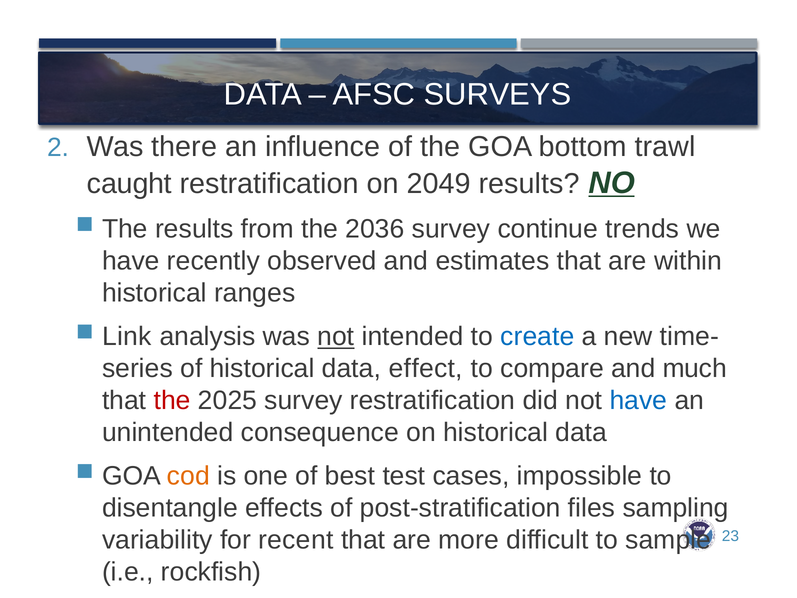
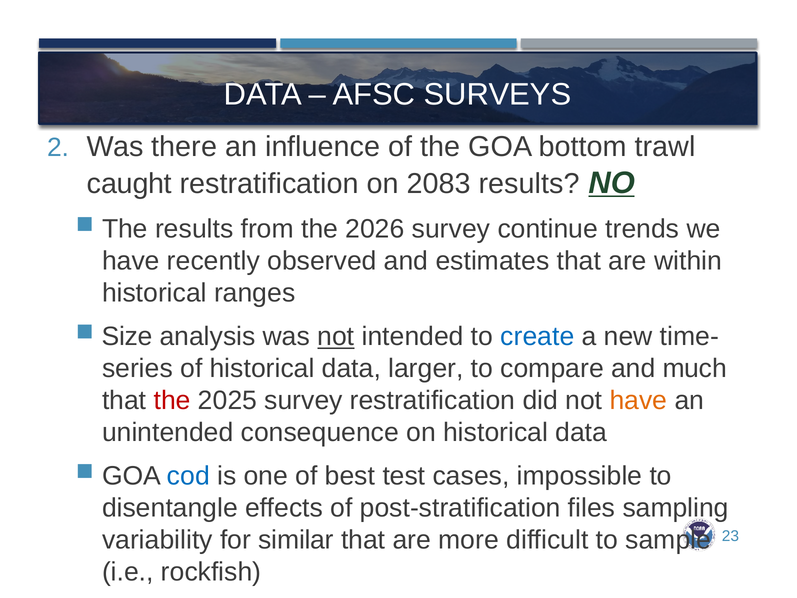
2049: 2049 -> 2083
2036: 2036 -> 2026
Link: Link -> Size
effect: effect -> larger
have at (638, 400) colour: blue -> orange
cod colour: orange -> blue
recent: recent -> similar
